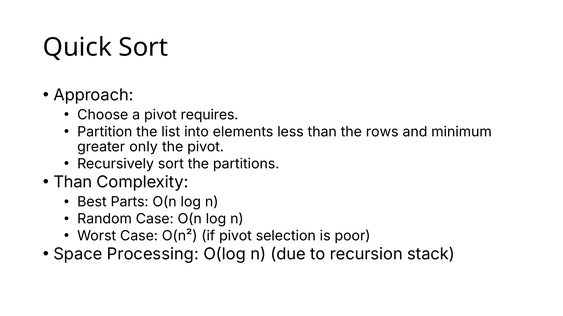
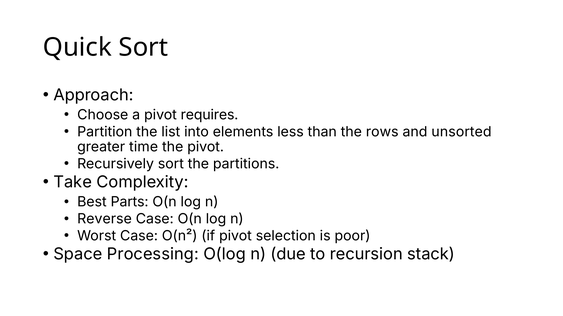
minimum: minimum -> unsorted
only: only -> time
Than at (73, 182): Than -> Take
Random: Random -> Reverse
